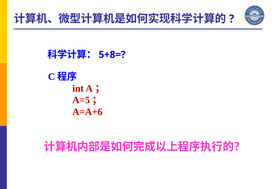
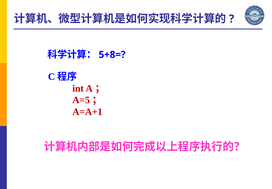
A=A+6: A=A+6 -> A=A+1
